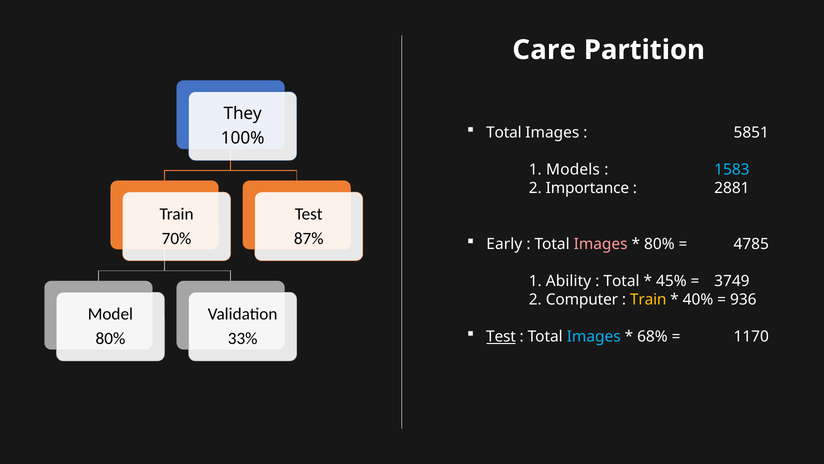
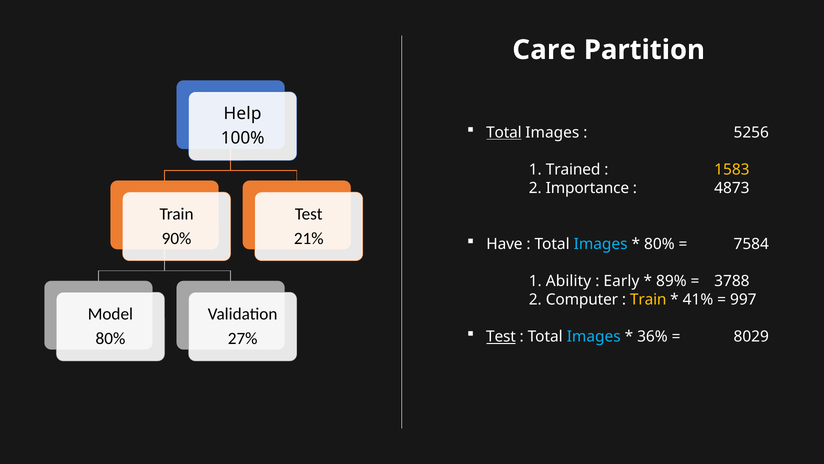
They: They -> Help
Total at (504, 132) underline: none -> present
5851: 5851 -> 5256
Models: Models -> Trained
1583 colour: light blue -> yellow
2881: 2881 -> 4873
70%: 70% -> 90%
87%: 87% -> 21%
Early: Early -> Have
Images at (601, 244) colour: pink -> light blue
4785: 4785 -> 7584
Total at (622, 281): Total -> Early
45%: 45% -> 89%
3749: 3749 -> 3788
40%: 40% -> 41%
936: 936 -> 997
68%: 68% -> 36%
1170: 1170 -> 8029
33%: 33% -> 27%
